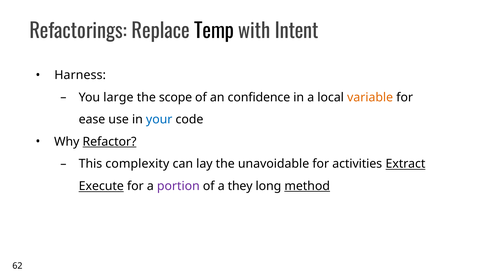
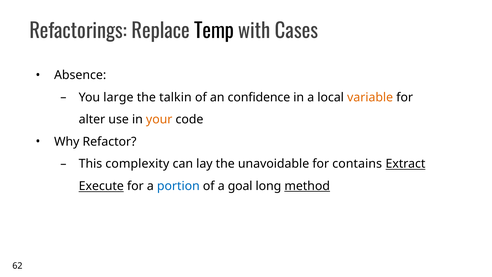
Intent: Intent -> Cases
Harness: Harness -> Absence
scope: scope -> talkin
ease: ease -> alter
your colour: blue -> orange
Refactor underline: present -> none
activities: activities -> contains
portion colour: purple -> blue
they: they -> goal
